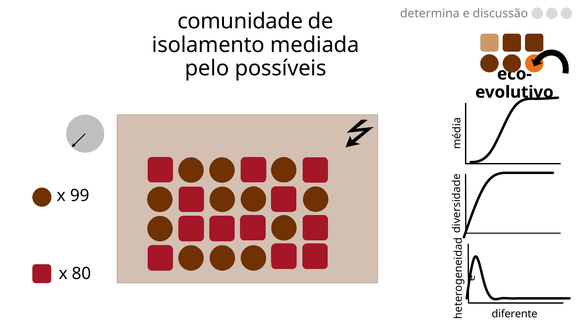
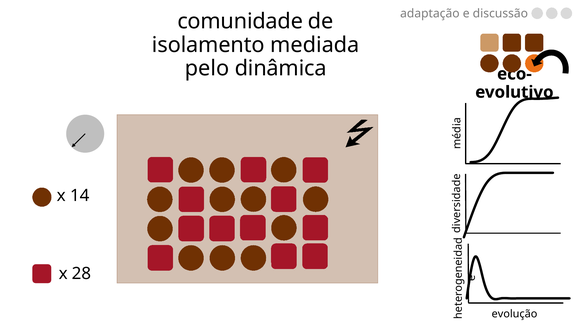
determina: determina -> adaptação
possíveis: possíveis -> dinâmica
99: 99 -> 14
80: 80 -> 28
diferente: diferente -> evolução
